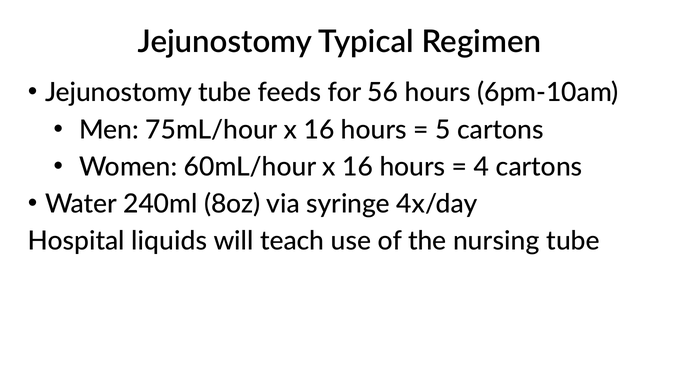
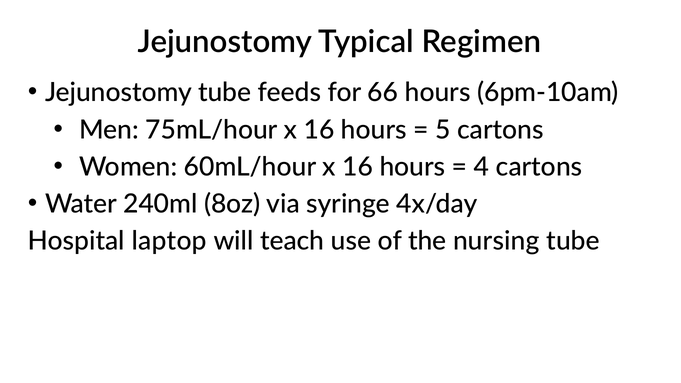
56: 56 -> 66
liquids: liquids -> laptop
